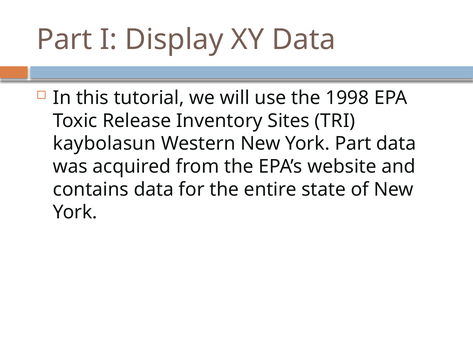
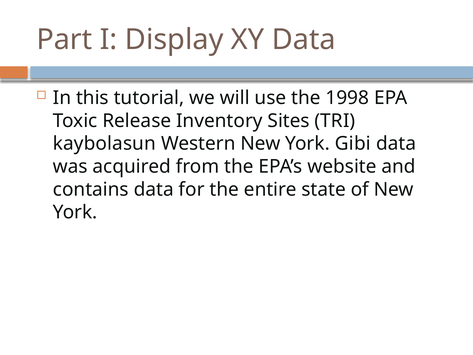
York Part: Part -> Gibi
